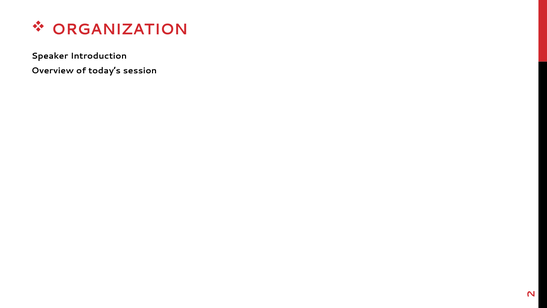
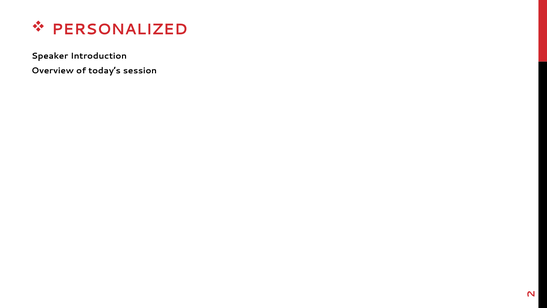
ORGANIZATION: ORGANIZATION -> PERSONALIZED
